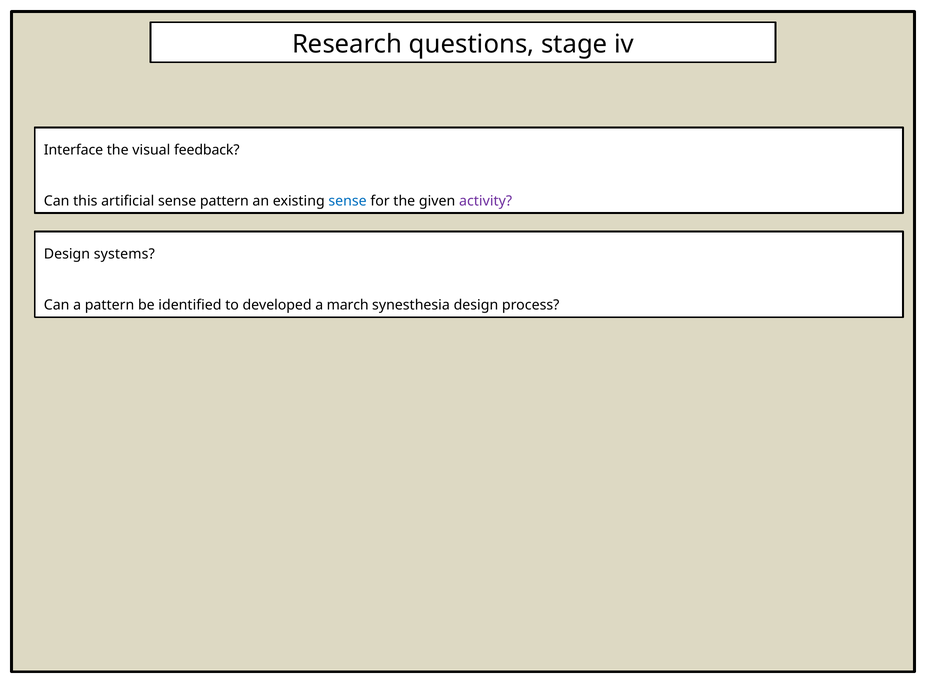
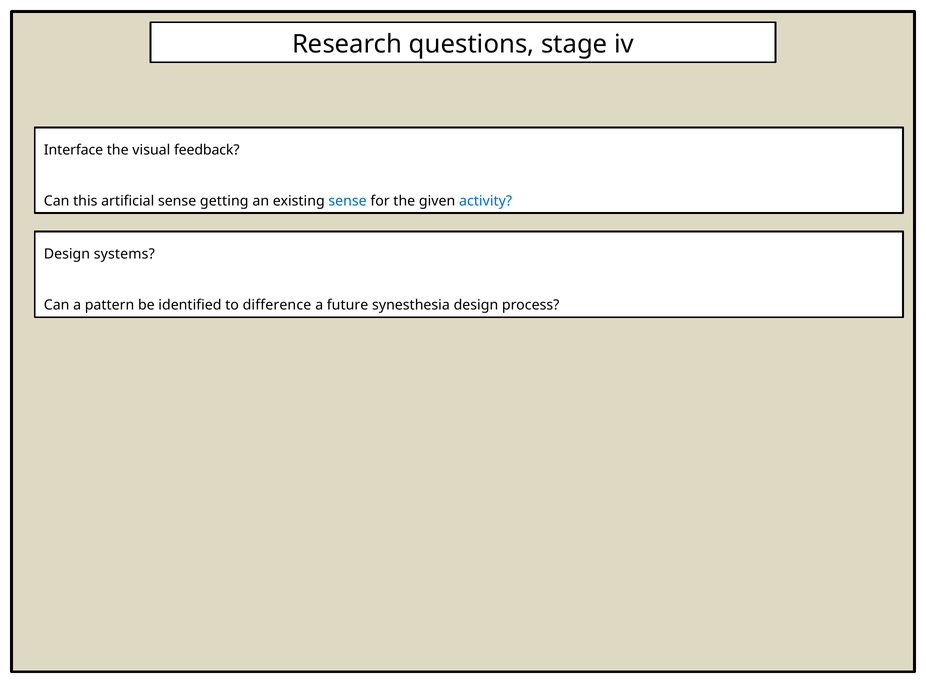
sense pattern: pattern -> getting
activity colour: purple -> blue
developed: developed -> difference
march: march -> future
